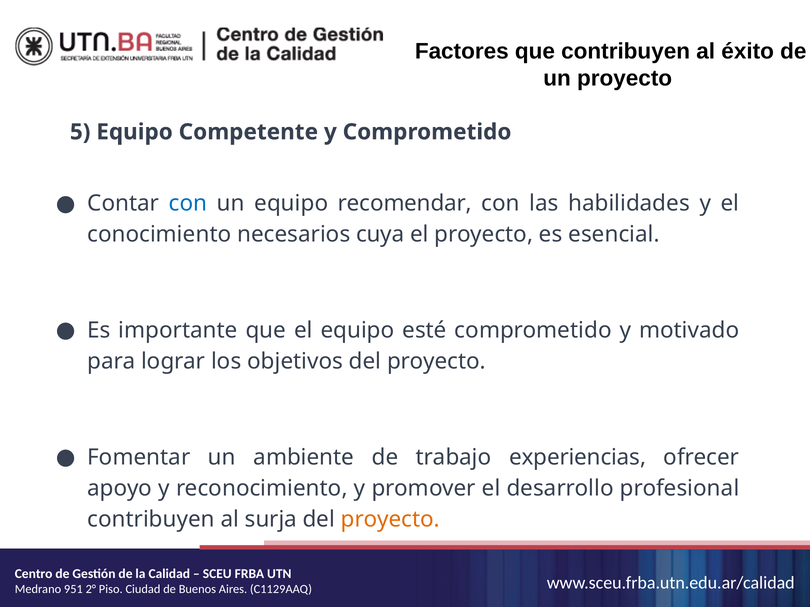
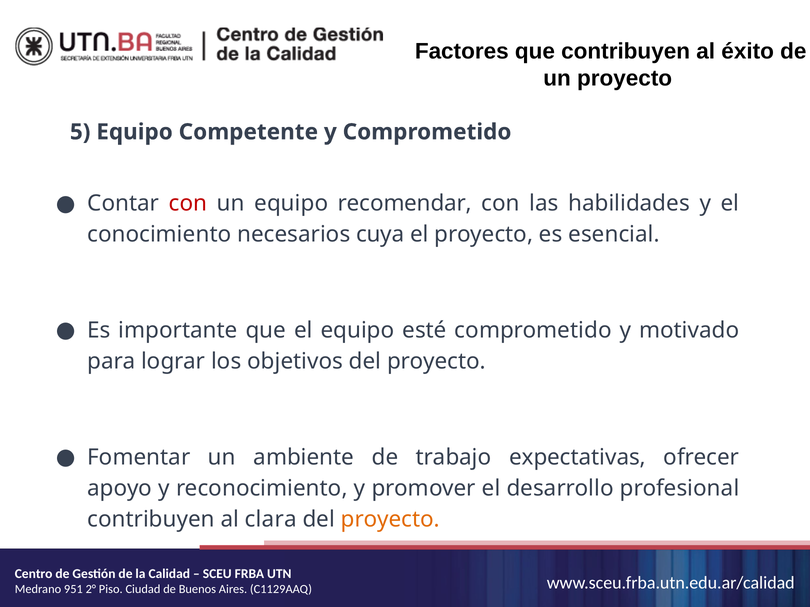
con at (188, 204) colour: blue -> red
experiencias: experiencias -> expectativas
surja: surja -> clara
